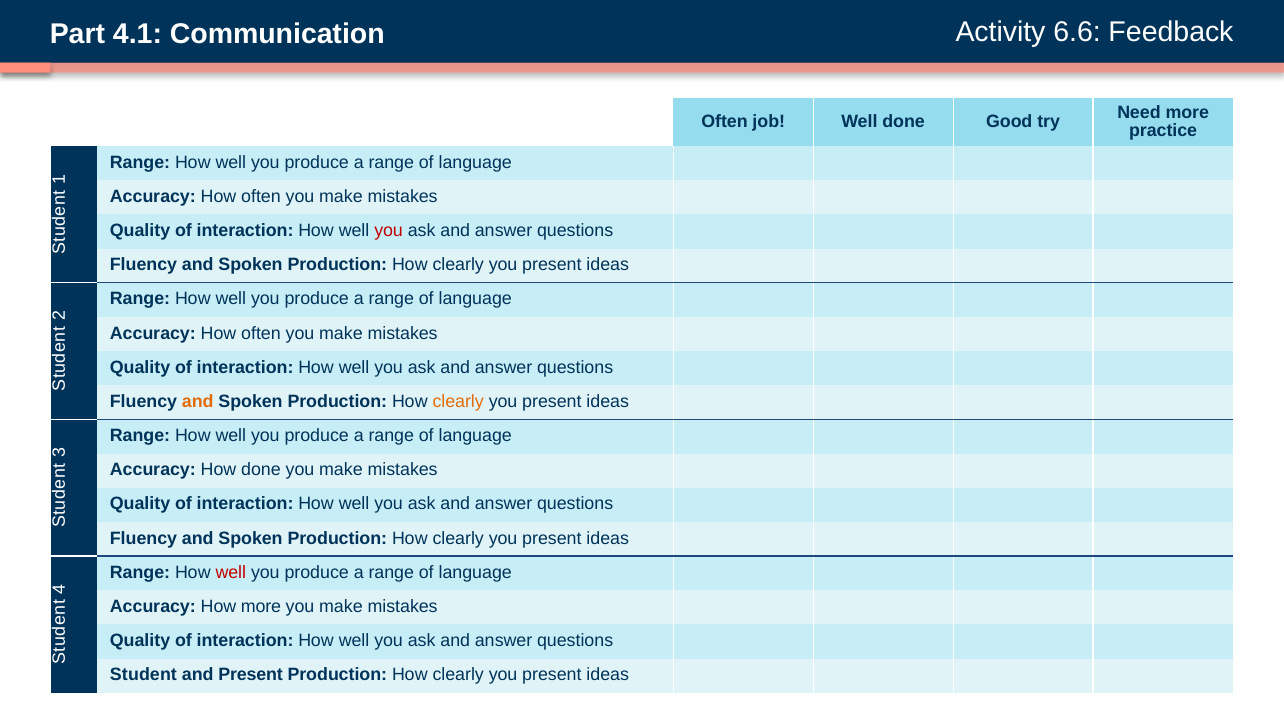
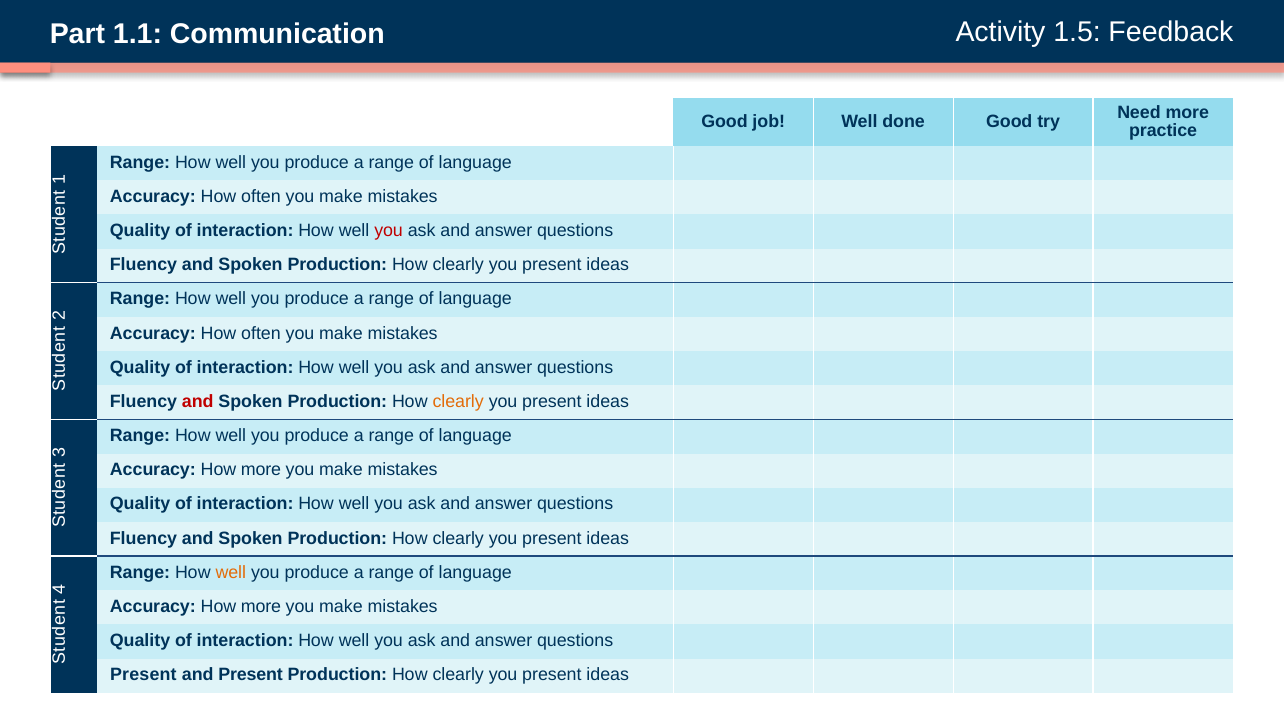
4.1: 4.1 -> 1.1
6.6: 6.6 -> 1.5
Often at (725, 121): Often -> Good
and at (198, 402) colour: orange -> red
done at (261, 470): done -> more
well at (231, 573) colour: red -> orange
Student at (143, 675): Student -> Present
